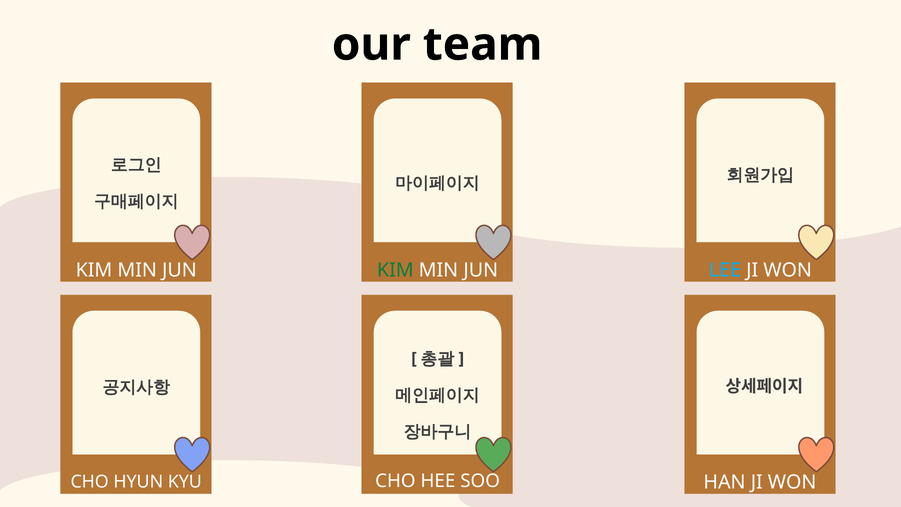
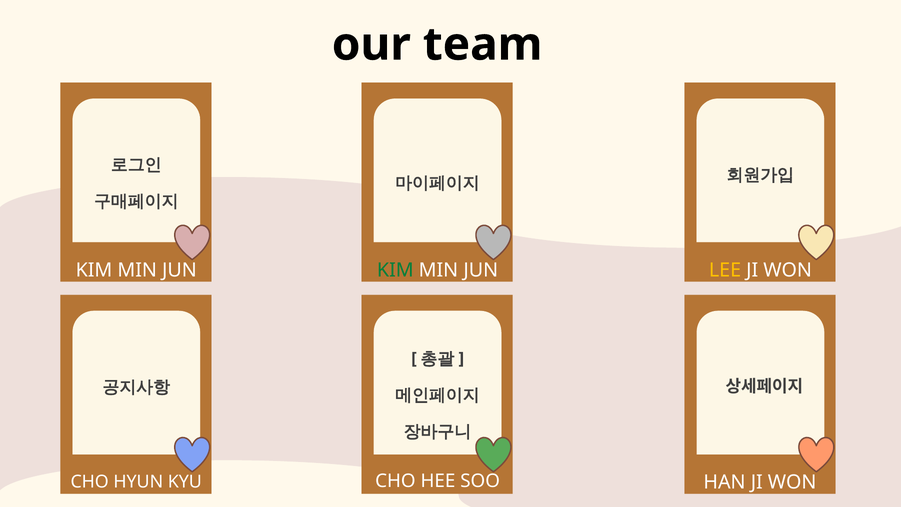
LEE colour: light blue -> yellow
